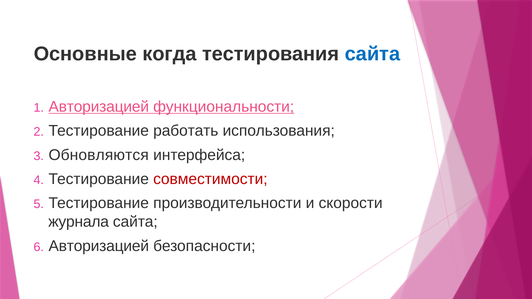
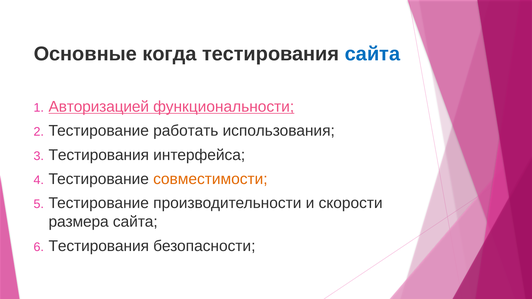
Обновляются at (99, 155): Обновляются -> Тестирования
совместимости colour: red -> orange
журнала: журнала -> размера
Авторизацией at (99, 246): Авторизацией -> Тестирования
